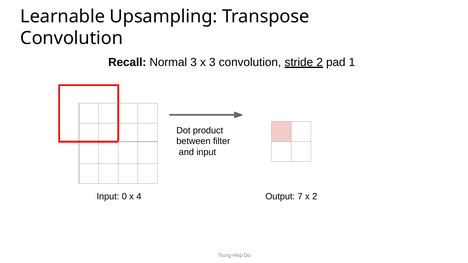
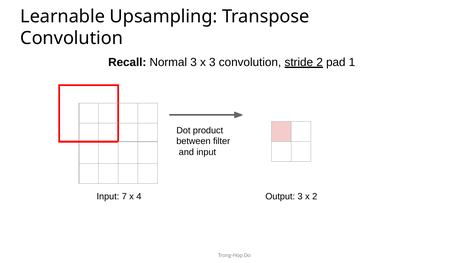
0: 0 -> 7
Output 7: 7 -> 3
